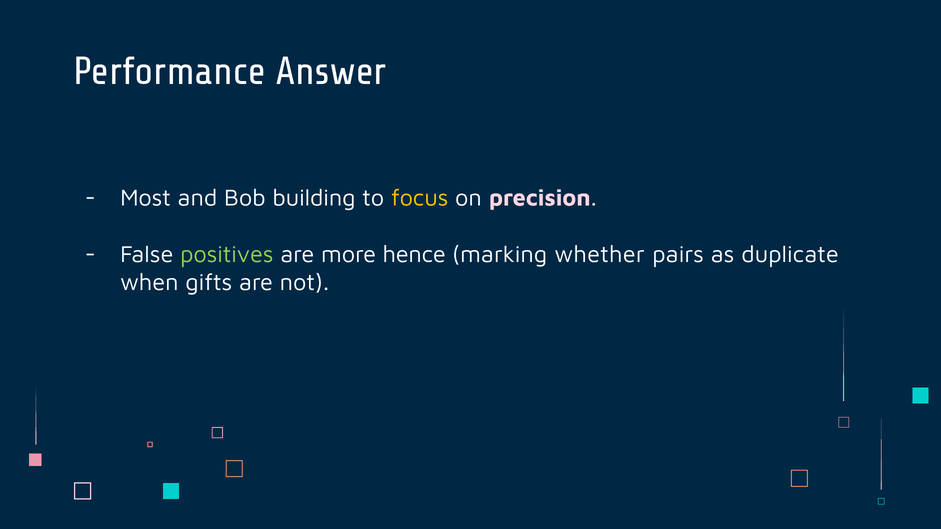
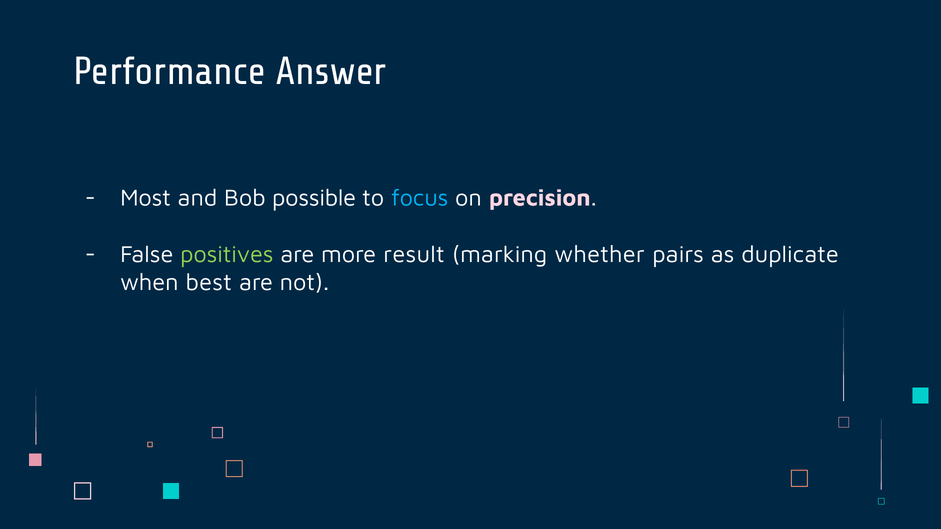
building: building -> possible
focus colour: yellow -> light blue
hence: hence -> result
gifts: gifts -> best
